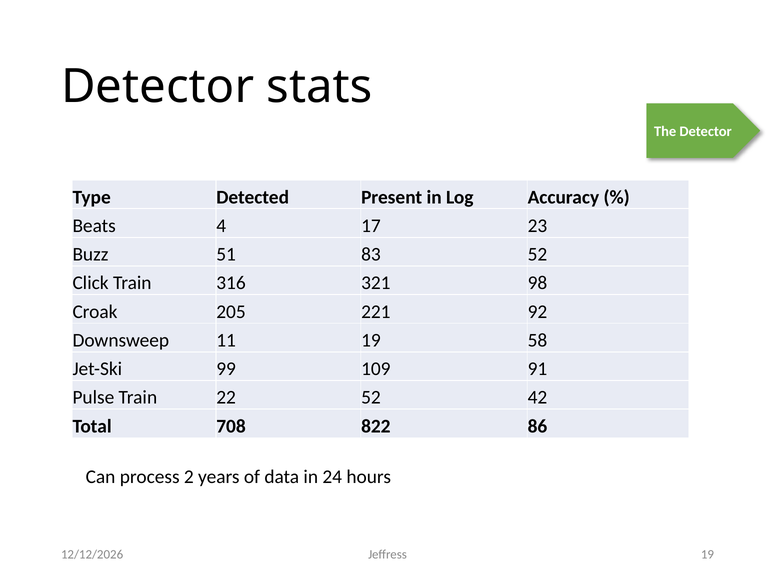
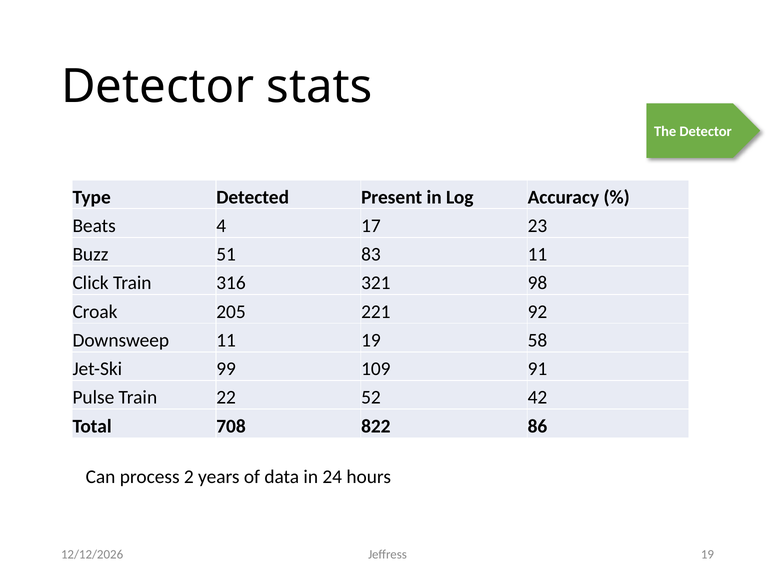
83 52: 52 -> 11
